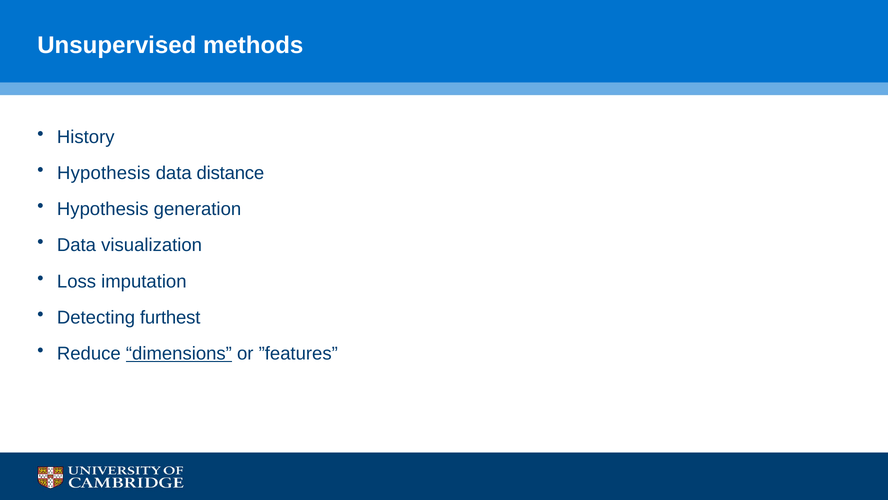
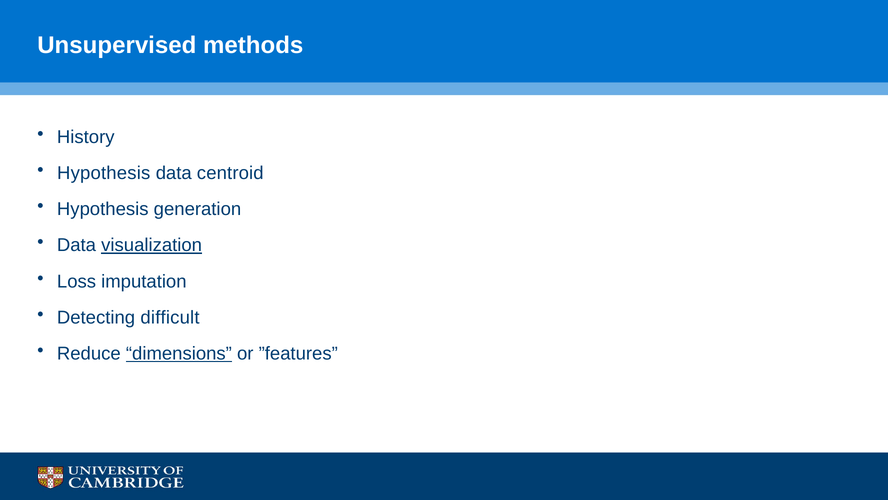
distance: distance -> centroid
visualization underline: none -> present
furthest: furthest -> difficult
